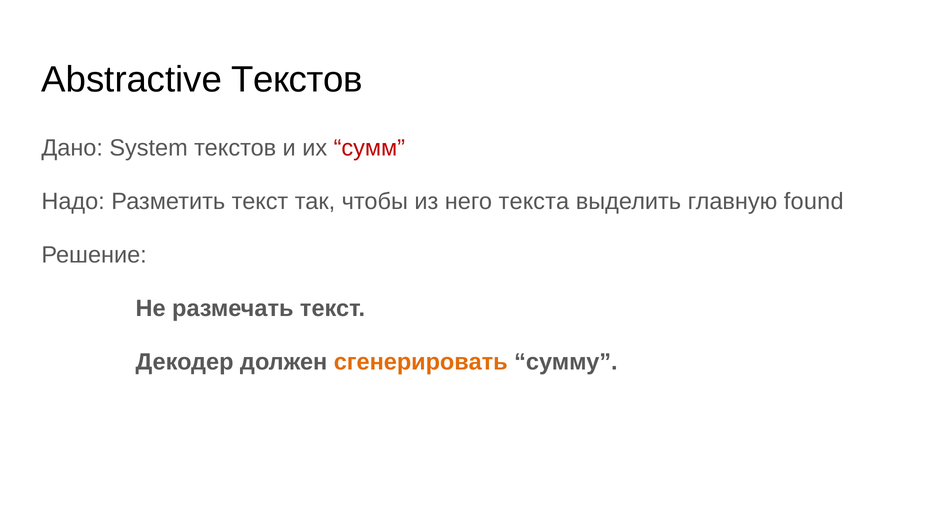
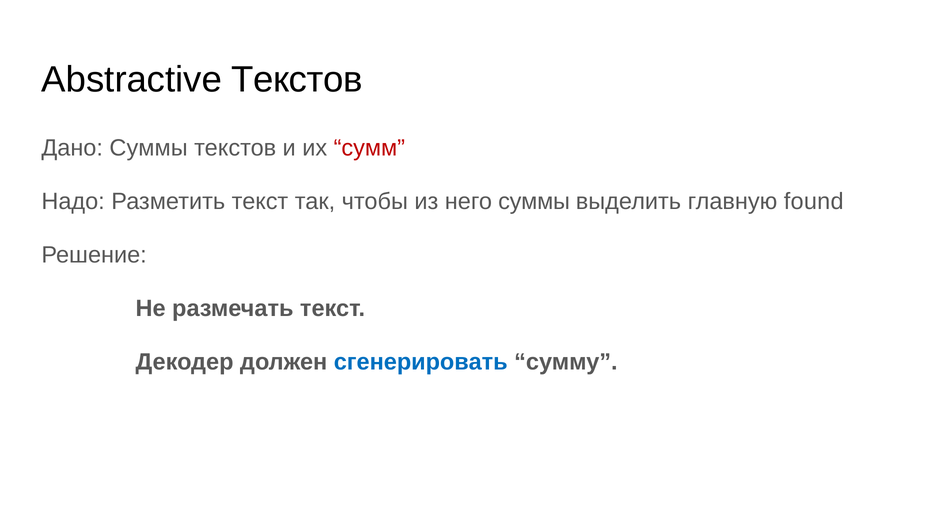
Дано System: System -> Суммы
него текста: текста -> суммы
сгенерировать colour: orange -> blue
